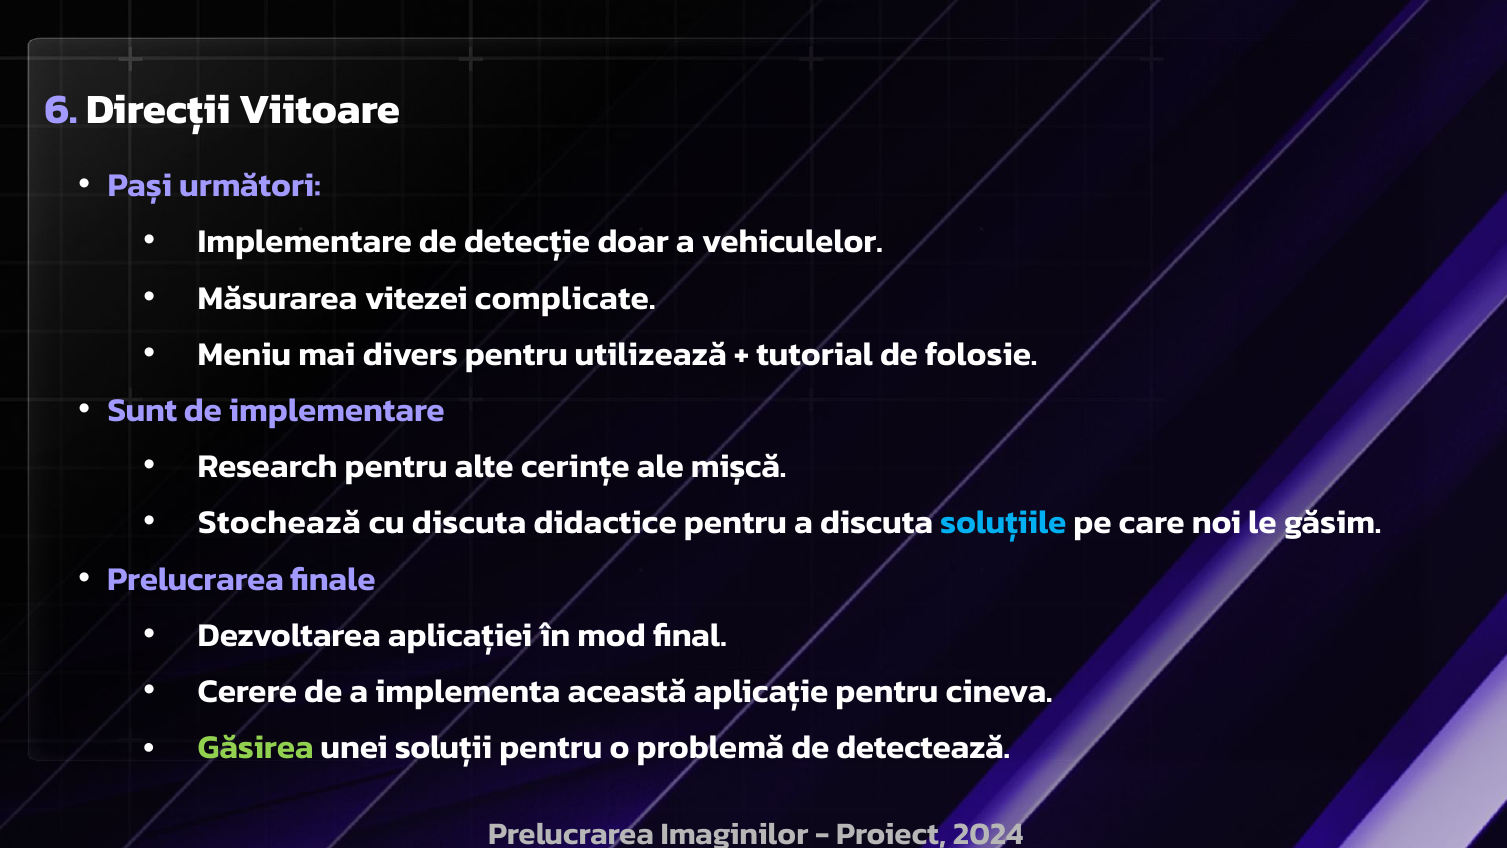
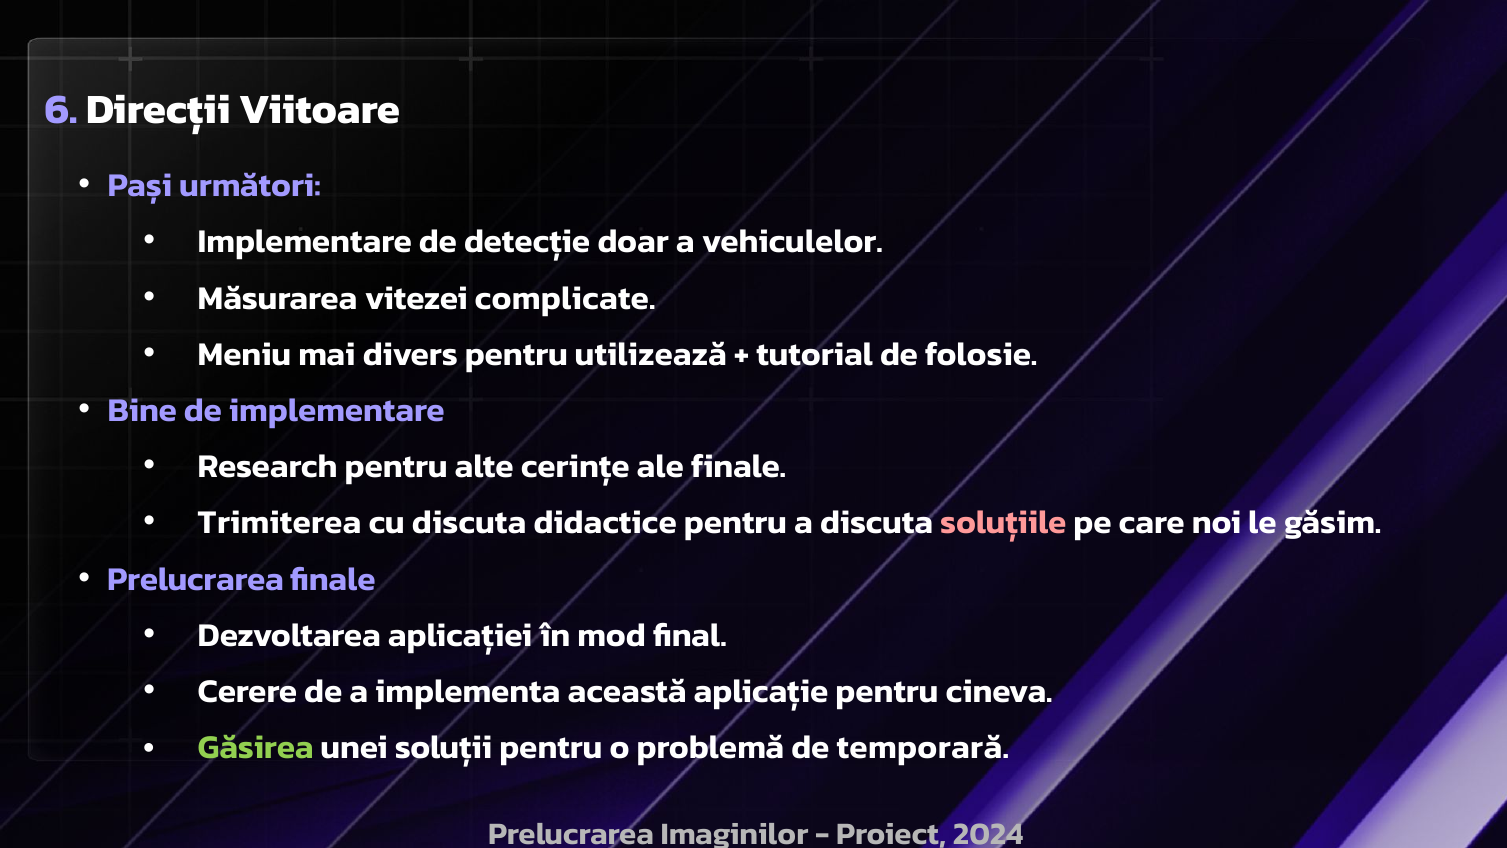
Sunt: Sunt -> Bine
ale mișcă: mișcă -> finale
Stochează: Stochează -> Trimiterea
soluțiile colour: light blue -> pink
detectează: detectează -> temporară
